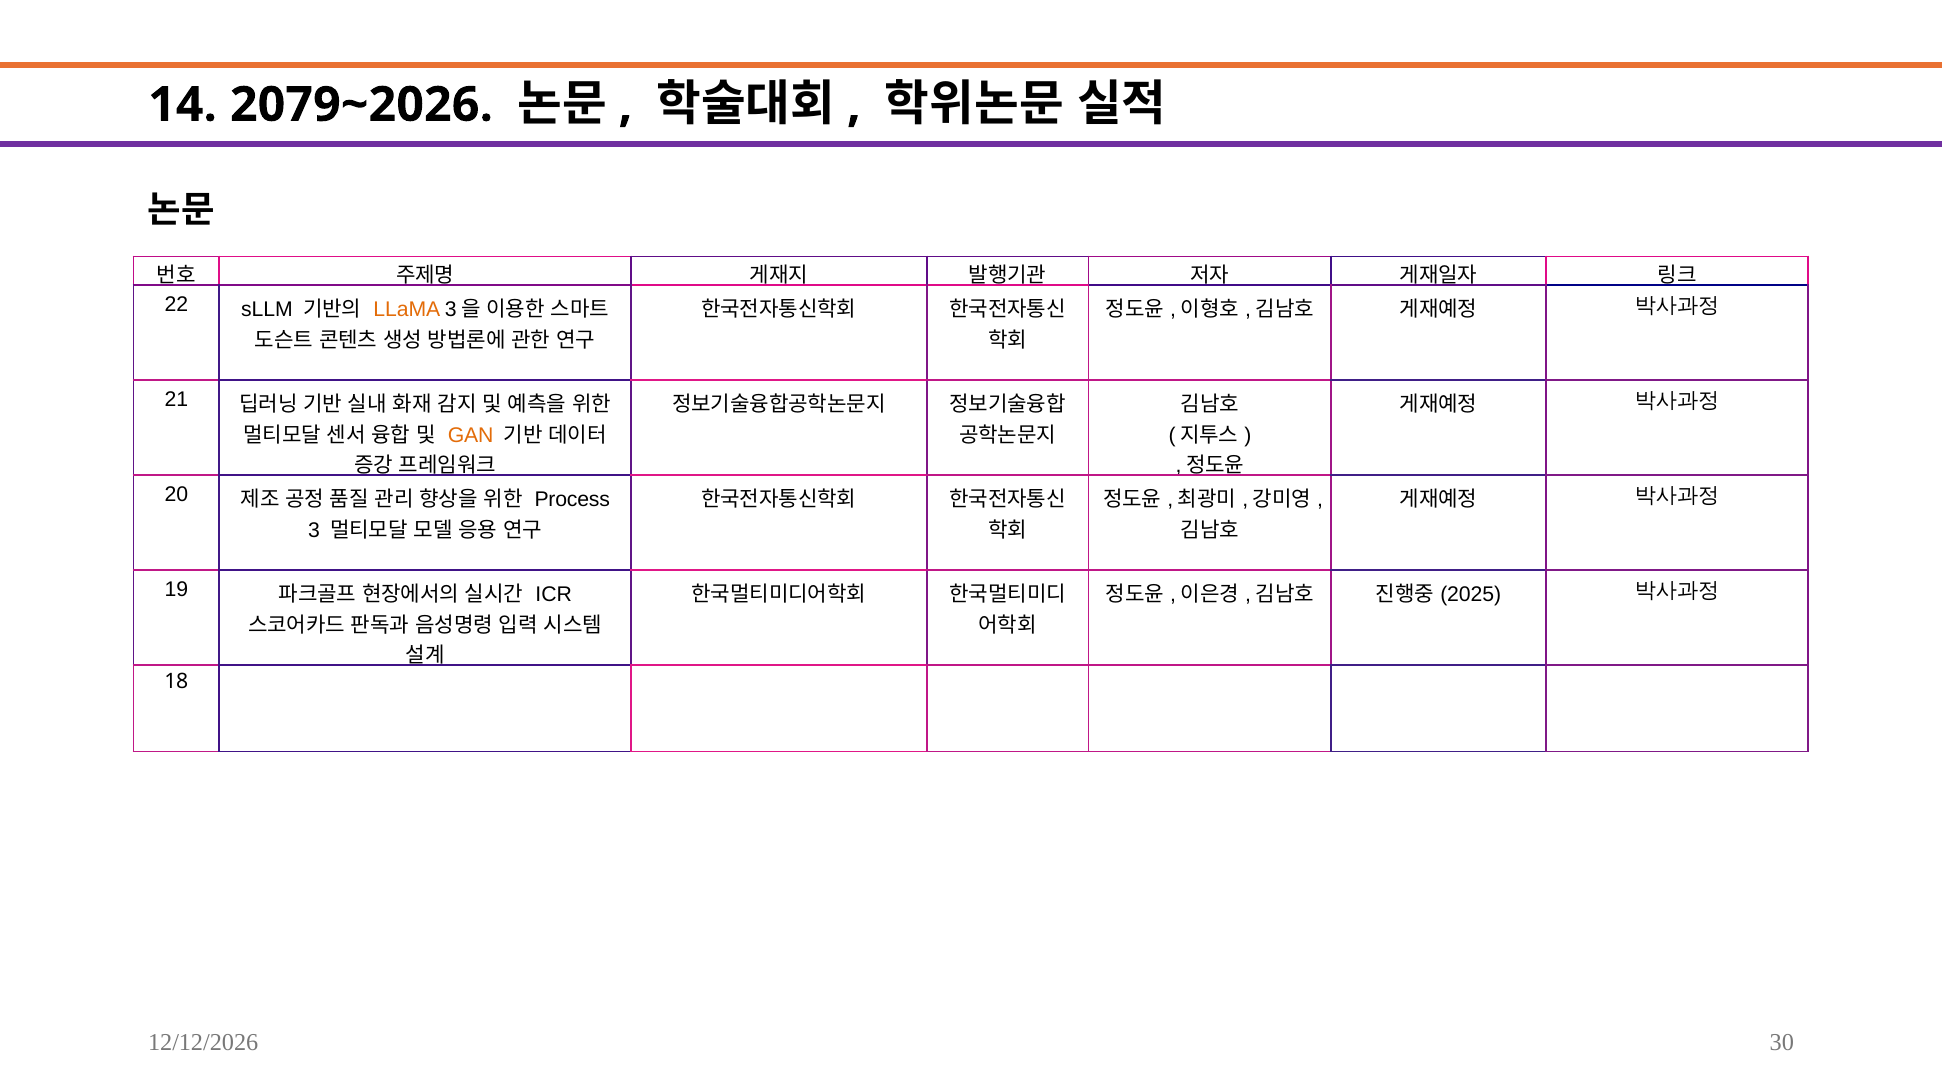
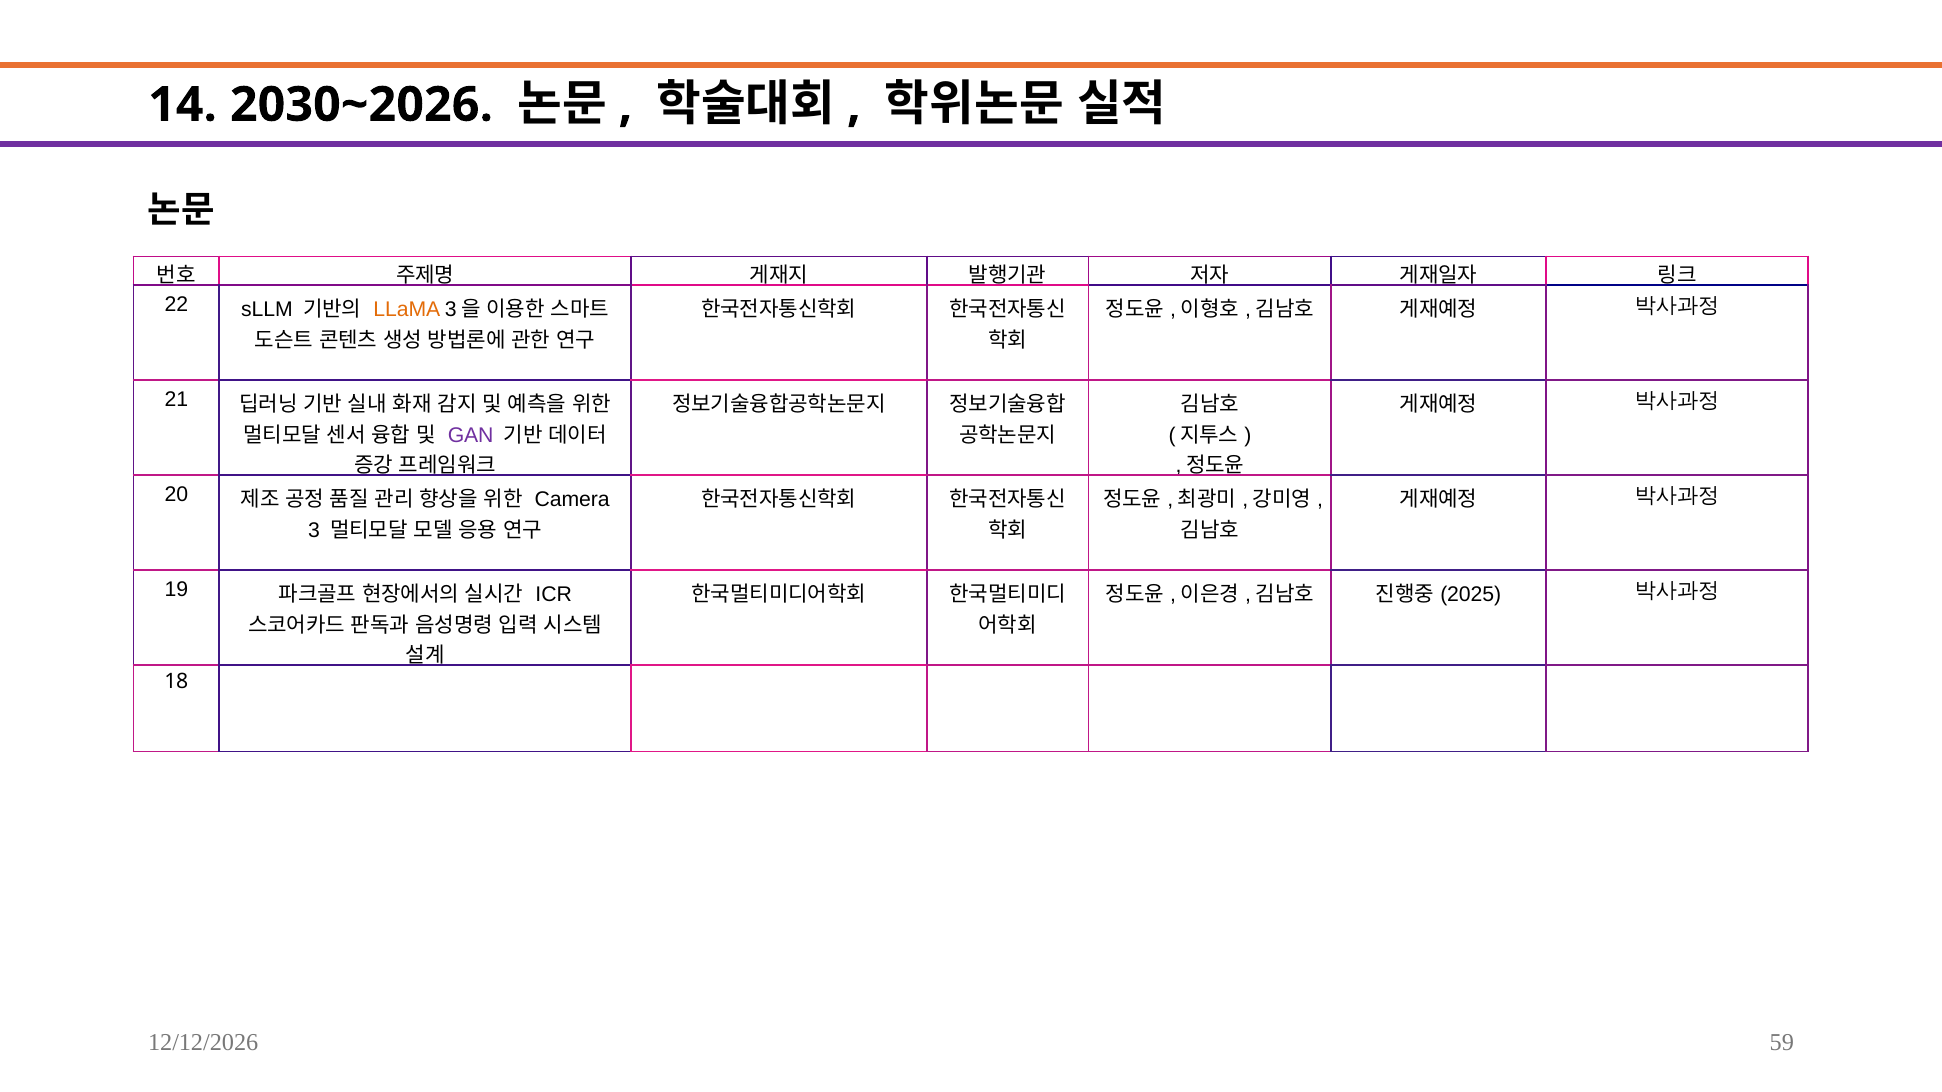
2079~2026: 2079~2026 -> 2030~2026
GAN colour: orange -> purple
Process: Process -> Camera
30: 30 -> 59
